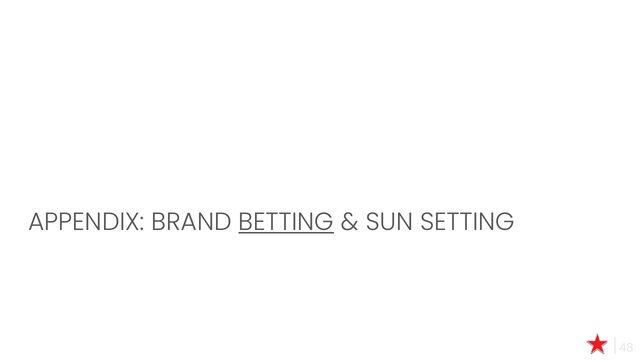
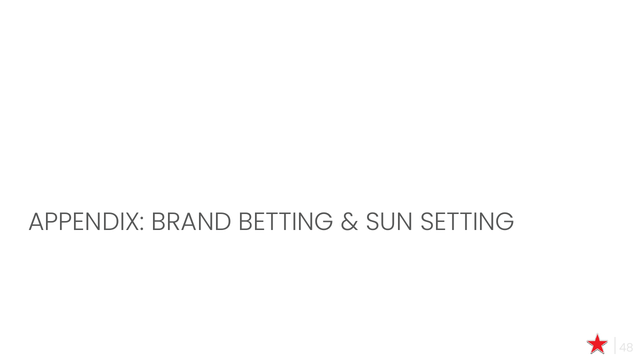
BETTING underline: present -> none
